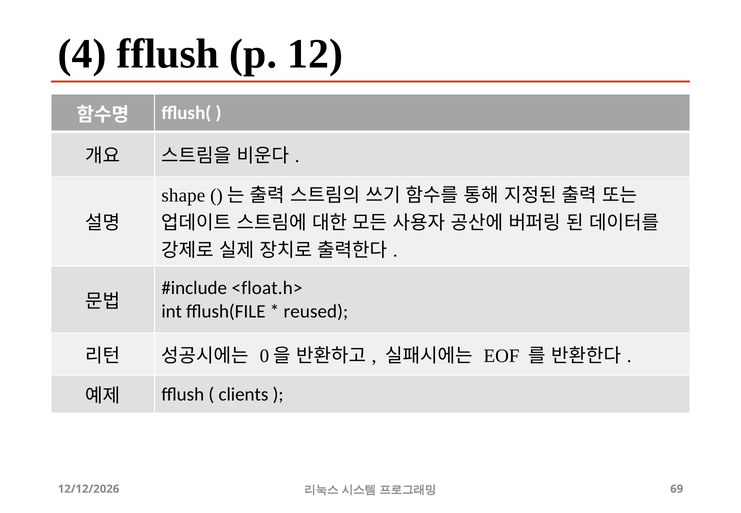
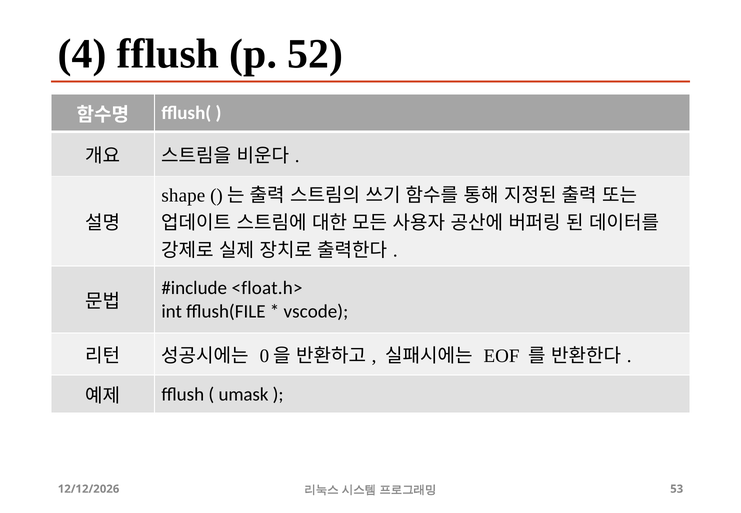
12: 12 -> 52
reused: reused -> vscode
clients: clients -> umask
69: 69 -> 53
